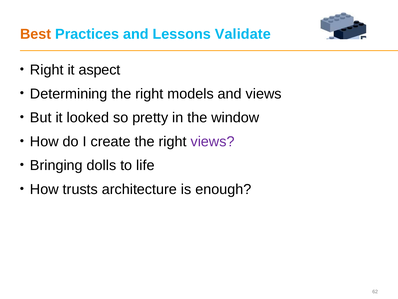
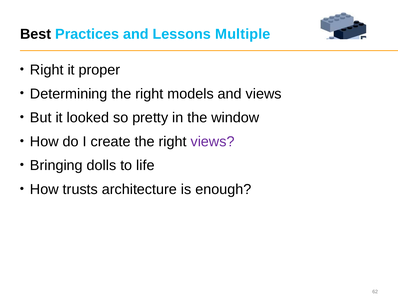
Best colour: orange -> black
Validate: Validate -> Multiple
aspect: aspect -> proper
